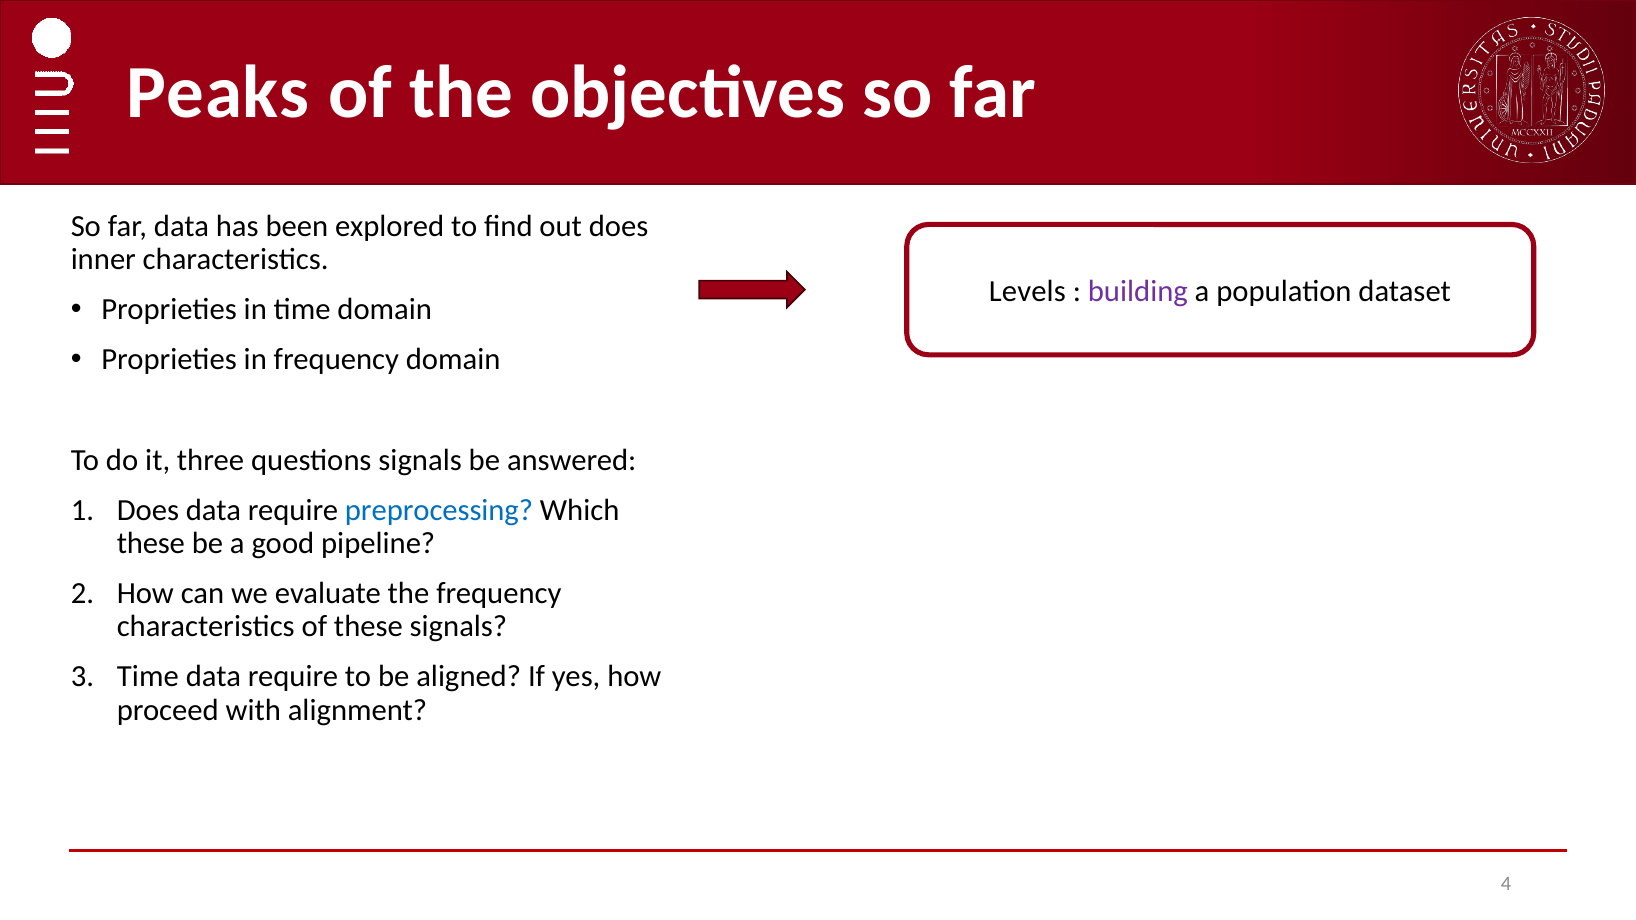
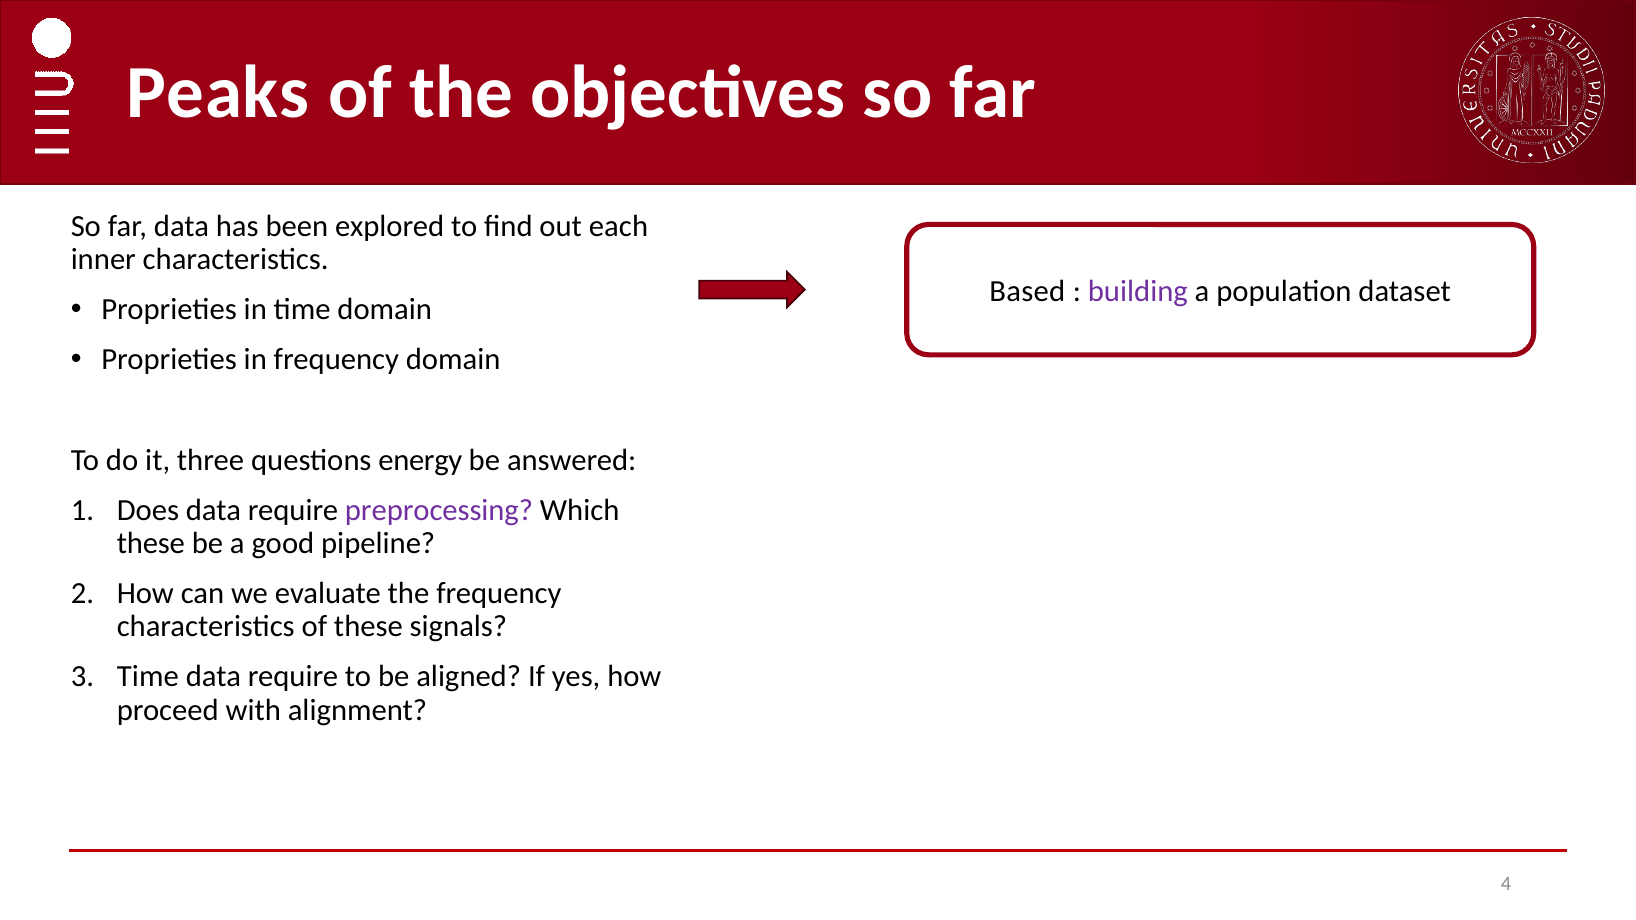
out does: does -> each
Levels: Levels -> Based
questions signals: signals -> energy
preprocessing colour: blue -> purple
